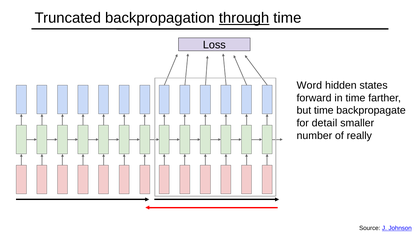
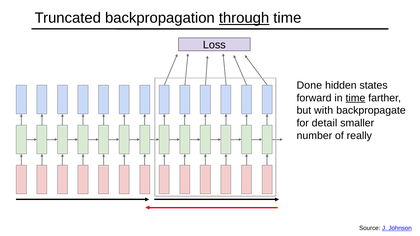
Word: Word -> Done
time at (355, 98) underline: none -> present
but time: time -> with
